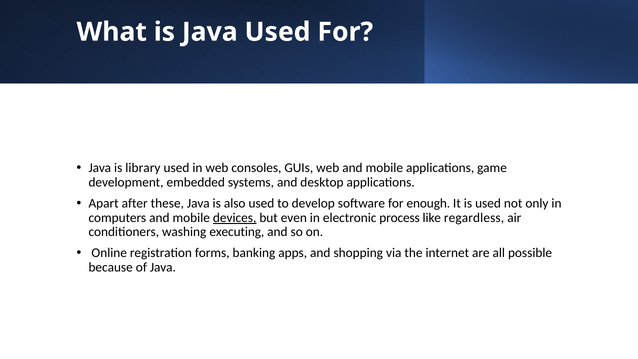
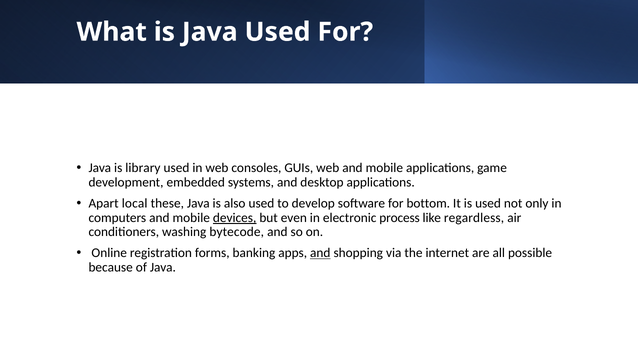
after: after -> local
enough: enough -> bottom
executing: executing -> bytecode
and at (320, 253) underline: none -> present
